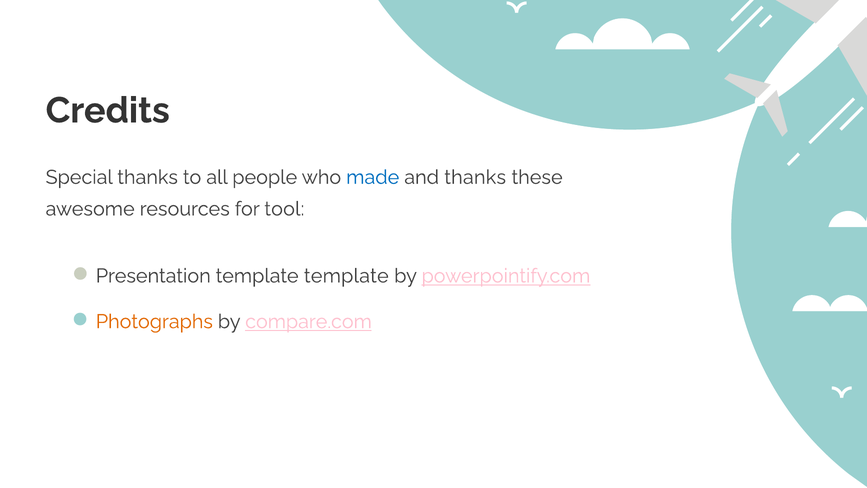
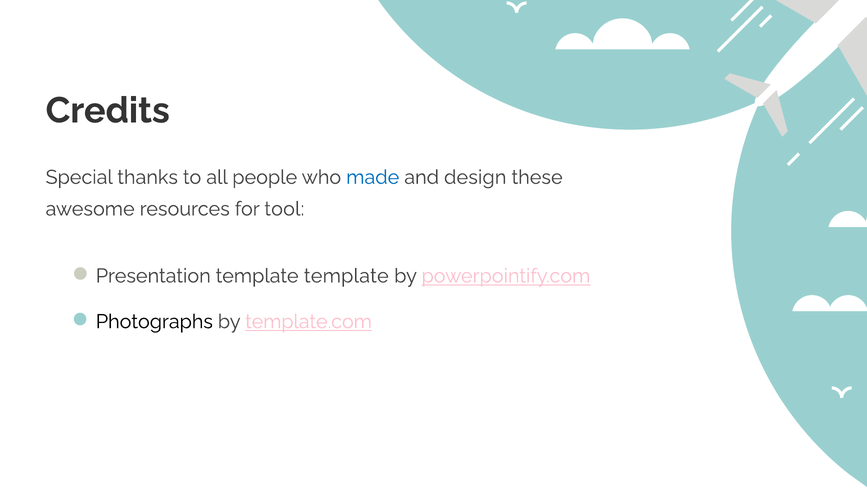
and thanks: thanks -> design
Photographs colour: orange -> black
compare.com: compare.com -> template.com
